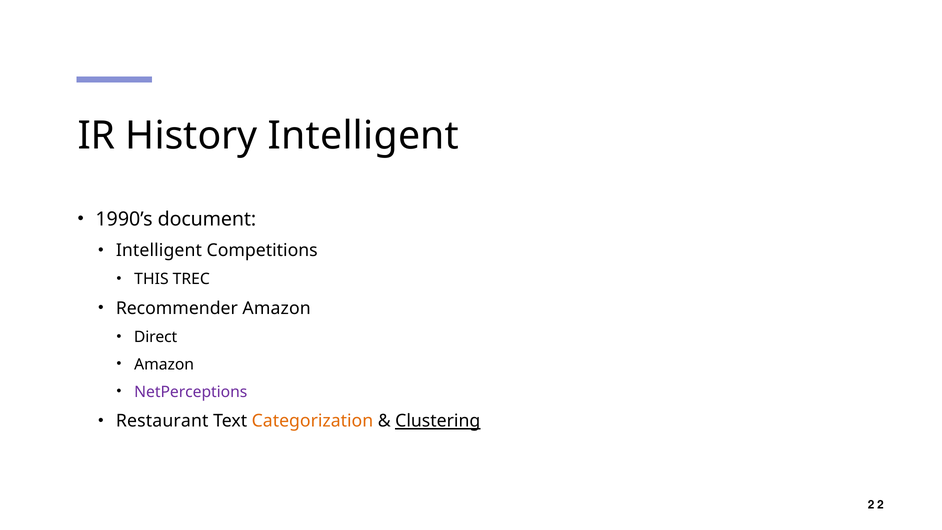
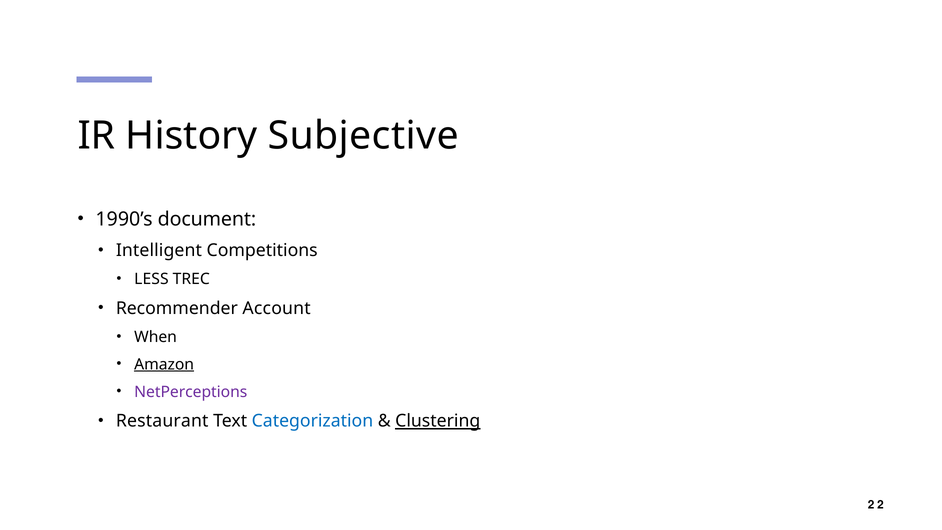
History Intelligent: Intelligent -> Subjective
THIS: THIS -> LESS
Recommender Amazon: Amazon -> Account
Direct: Direct -> When
Amazon at (164, 364) underline: none -> present
Categorization colour: orange -> blue
